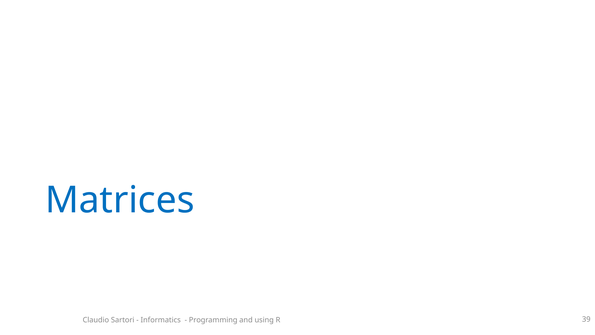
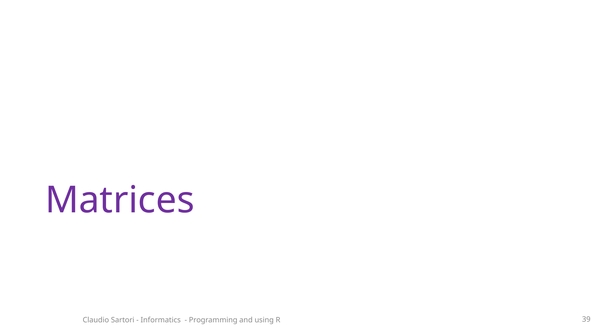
Matrices colour: blue -> purple
